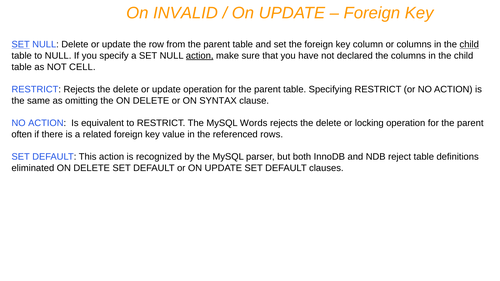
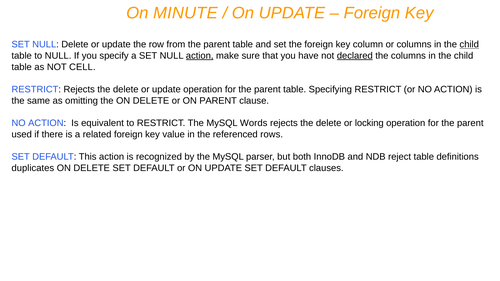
INVALID: INVALID -> MINUTE
SET at (21, 45) underline: present -> none
declared underline: none -> present
ON SYNTAX: SYNTAX -> PARENT
often: often -> used
eliminated: eliminated -> duplicates
